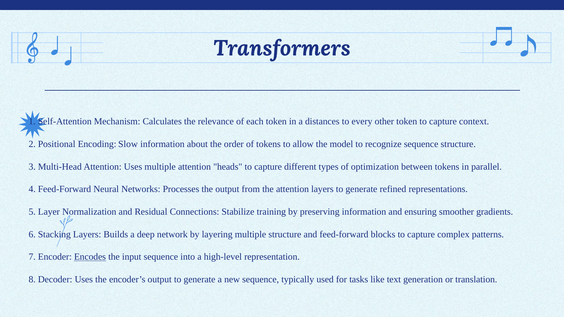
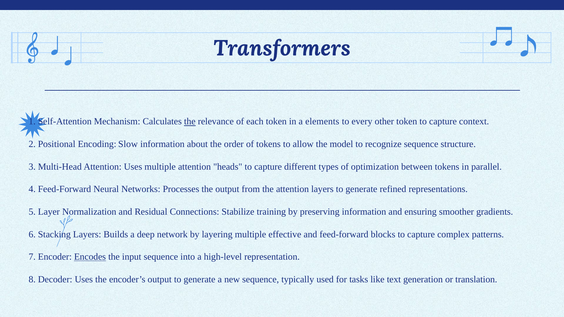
the at (190, 122) underline: none -> present
distances: distances -> elements
multiple structure: structure -> effective
